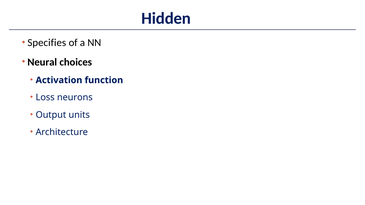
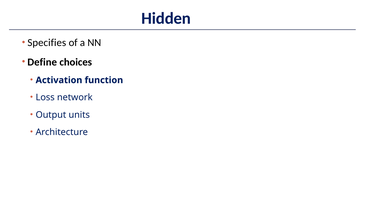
Neural: Neural -> Define
neurons: neurons -> network
